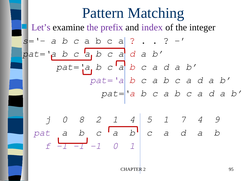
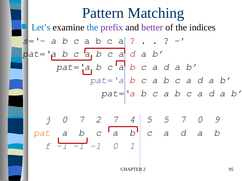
Let’s colour: purple -> blue
the at (92, 27) colour: purple -> blue
index: index -> better
integer: integer -> indices
0 8: 8 -> 7
2 1: 1 -> 7
5 1: 1 -> 5
7 4: 4 -> 0
pat colour: purple -> orange
